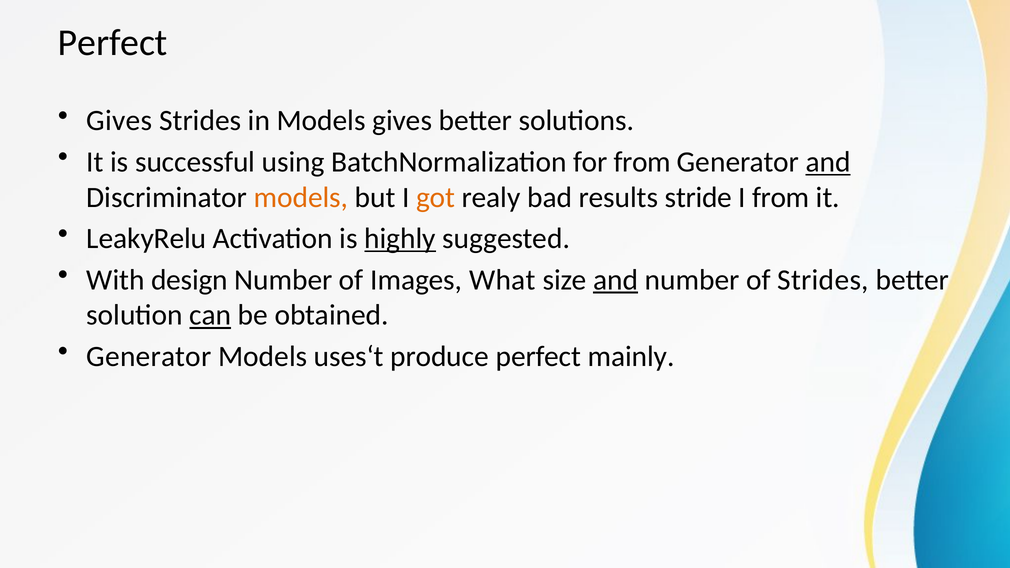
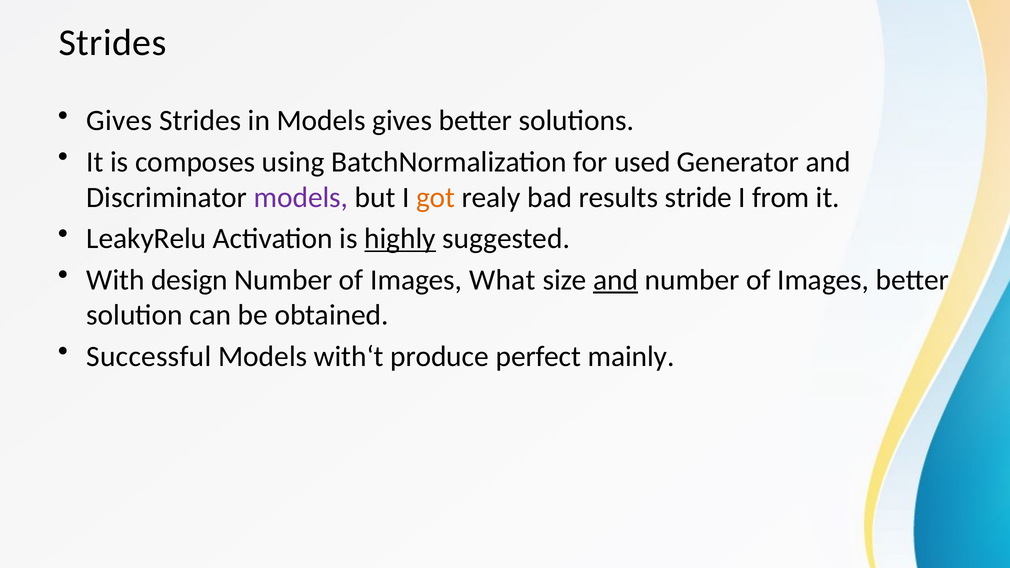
Perfect at (113, 43): Perfect -> Strides
successful: successful -> composes
for from: from -> used
and at (828, 162) underline: present -> none
models at (301, 197) colour: orange -> purple
Strides at (823, 280): Strides -> Images
can underline: present -> none
Generator at (149, 357): Generator -> Successful
uses‘t: uses‘t -> with‘t
